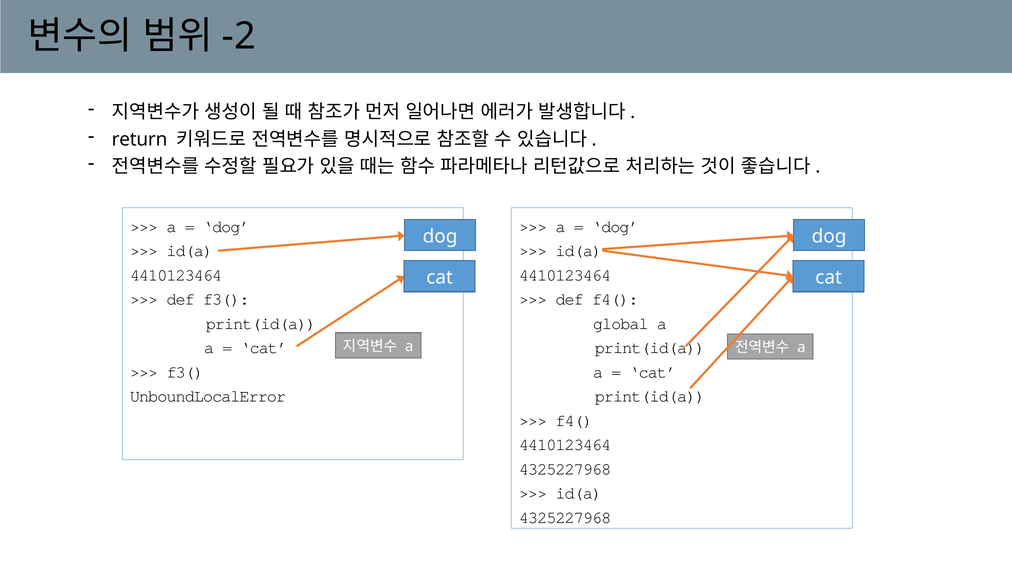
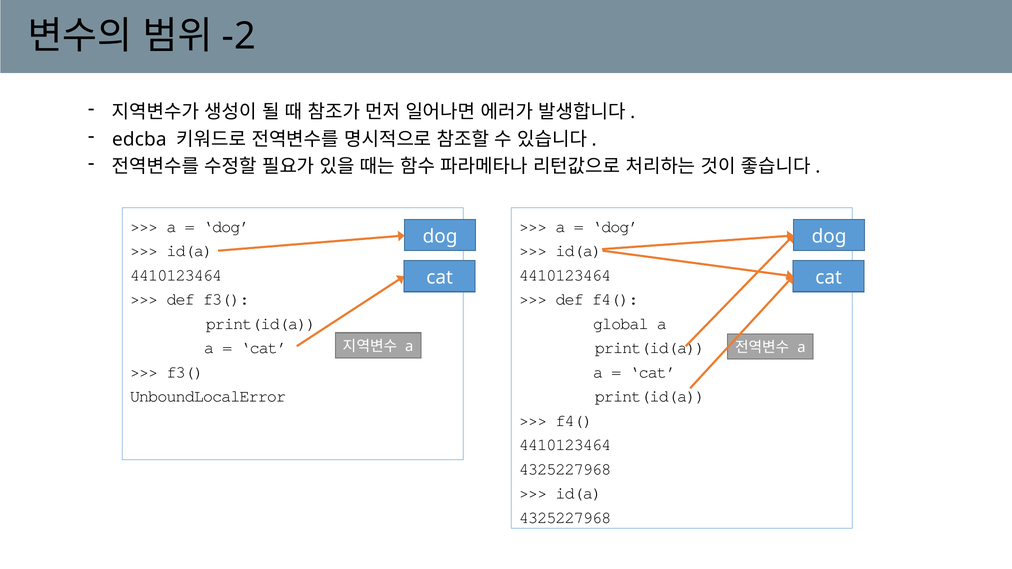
return: return -> edcba
